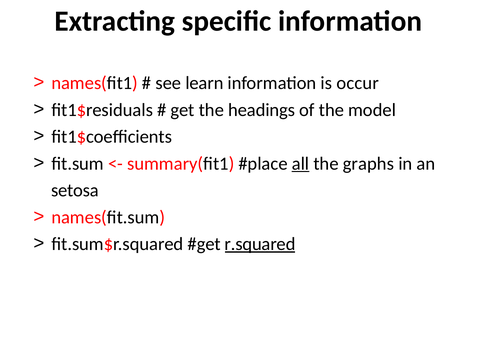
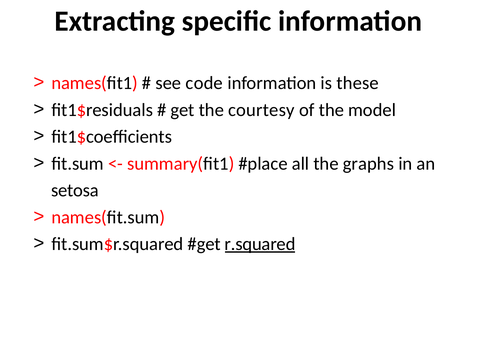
learn: learn -> code
occur: occur -> these
headings: headings -> courtesy
all underline: present -> none
